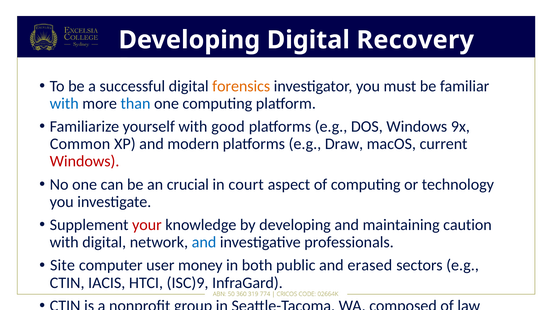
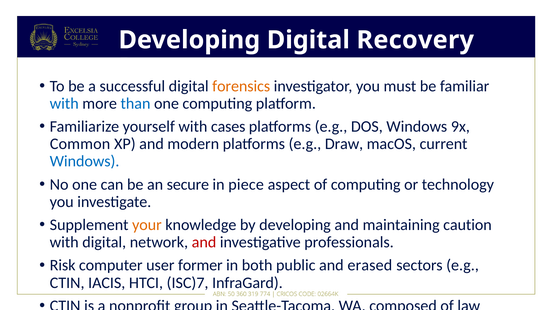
with good: good -> cases
Windows at (85, 161) colour: red -> blue
crucial: crucial -> secure
court: court -> piece
your at (147, 225) colour: red -> orange
and at (204, 242) colour: blue -> red
Site: Site -> Risk
money: money -> former
ISC)9: ISC)9 -> ISC)7
